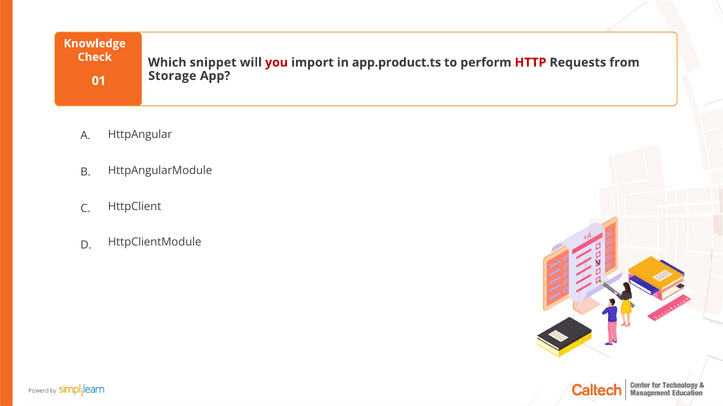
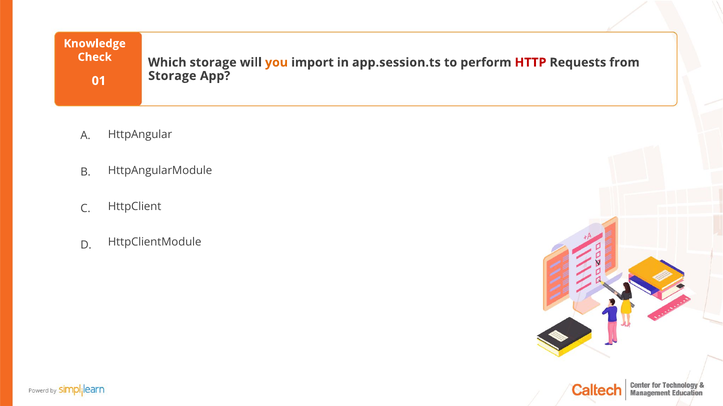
Which snippet: snippet -> storage
you colour: red -> orange
app.product.ts: app.product.ts -> app.session.ts
